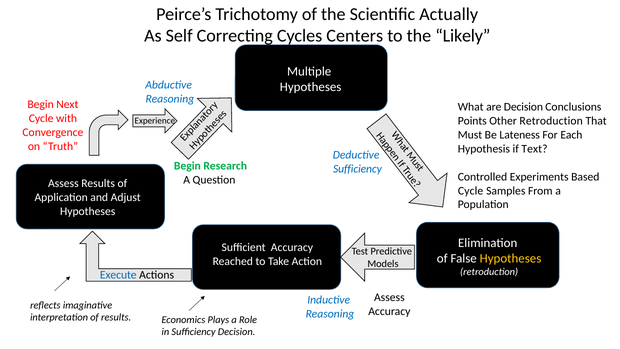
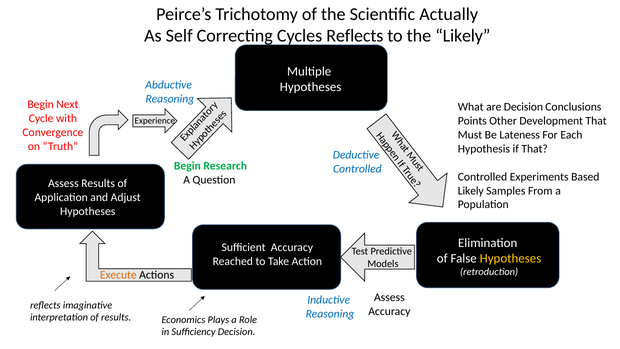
Cycles Centers: Centers -> Reflects
Other Retroduction: Retroduction -> Development
if Text: Text -> That
Sufficiency at (357, 169): Sufficiency -> Controlled
Cycle at (471, 191): Cycle -> Likely
Execute colour: blue -> orange
